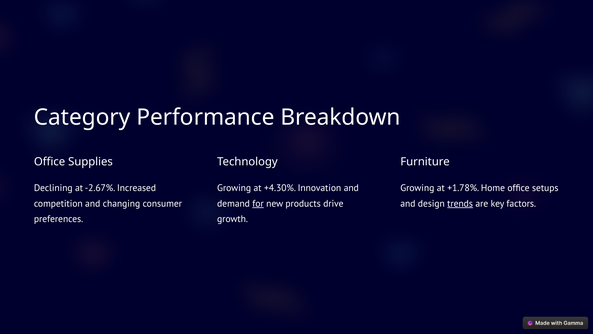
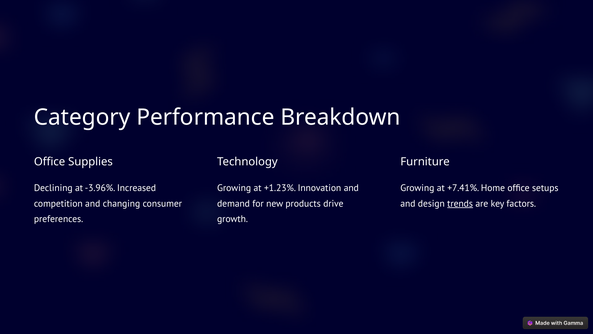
-2.67%: -2.67% -> -3.96%
+4.30%: +4.30% -> +1.23%
+1.78%: +1.78% -> +7.41%
for underline: present -> none
